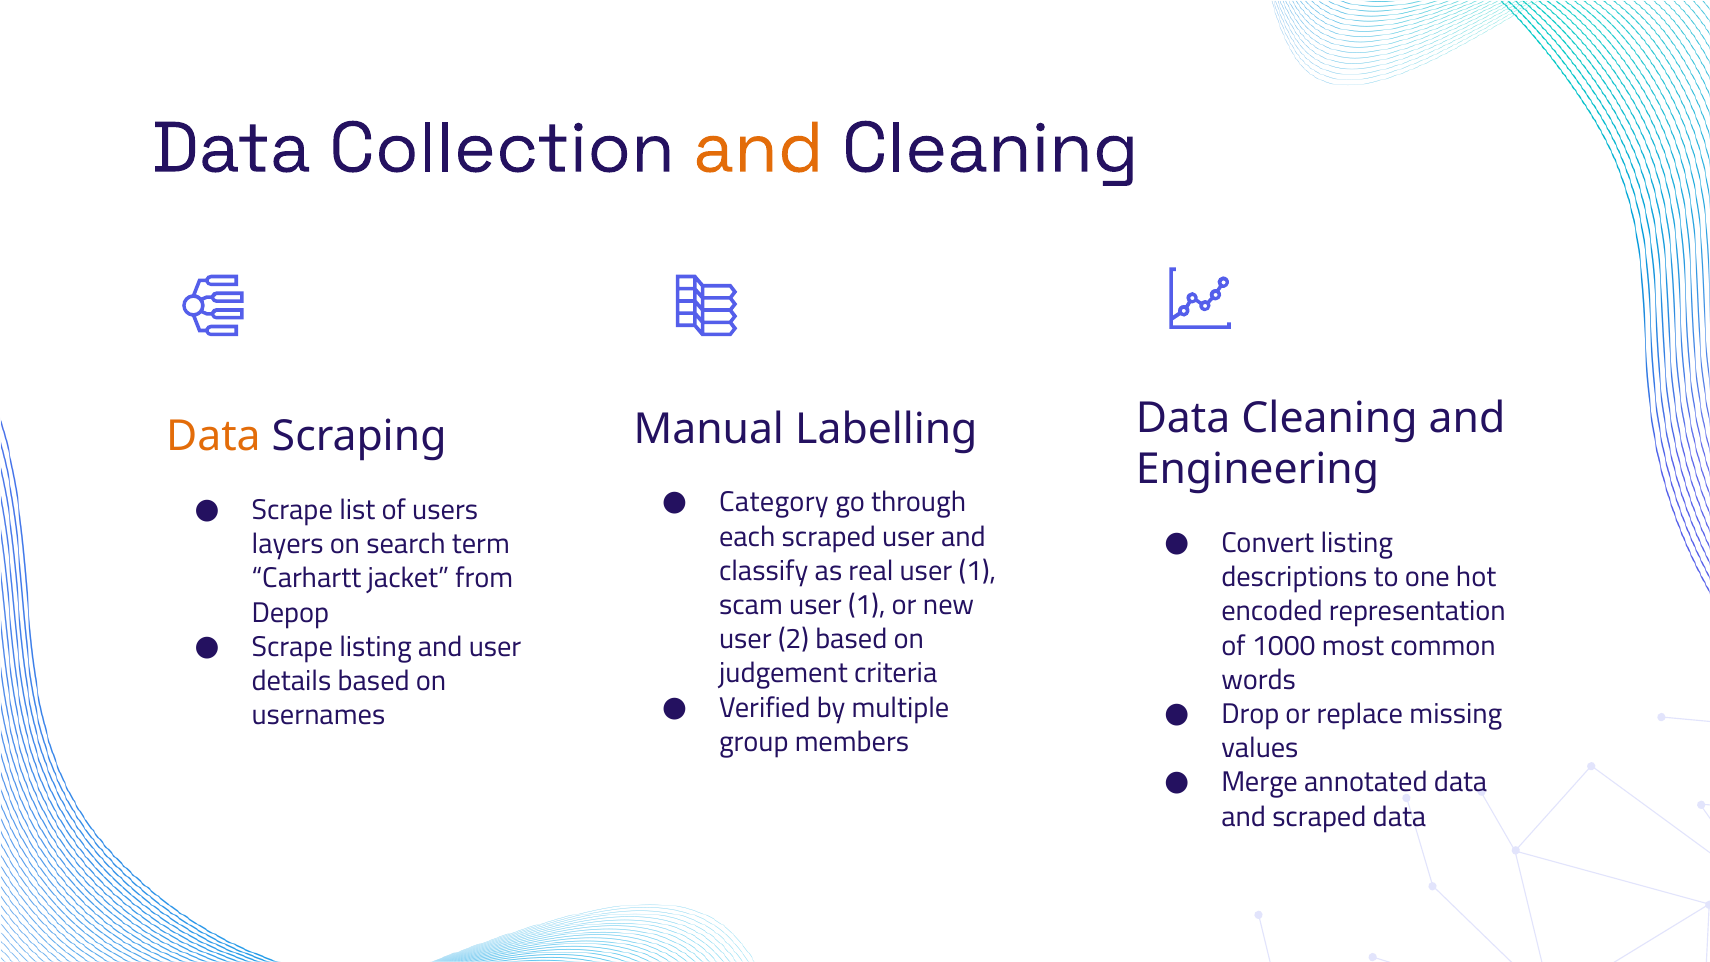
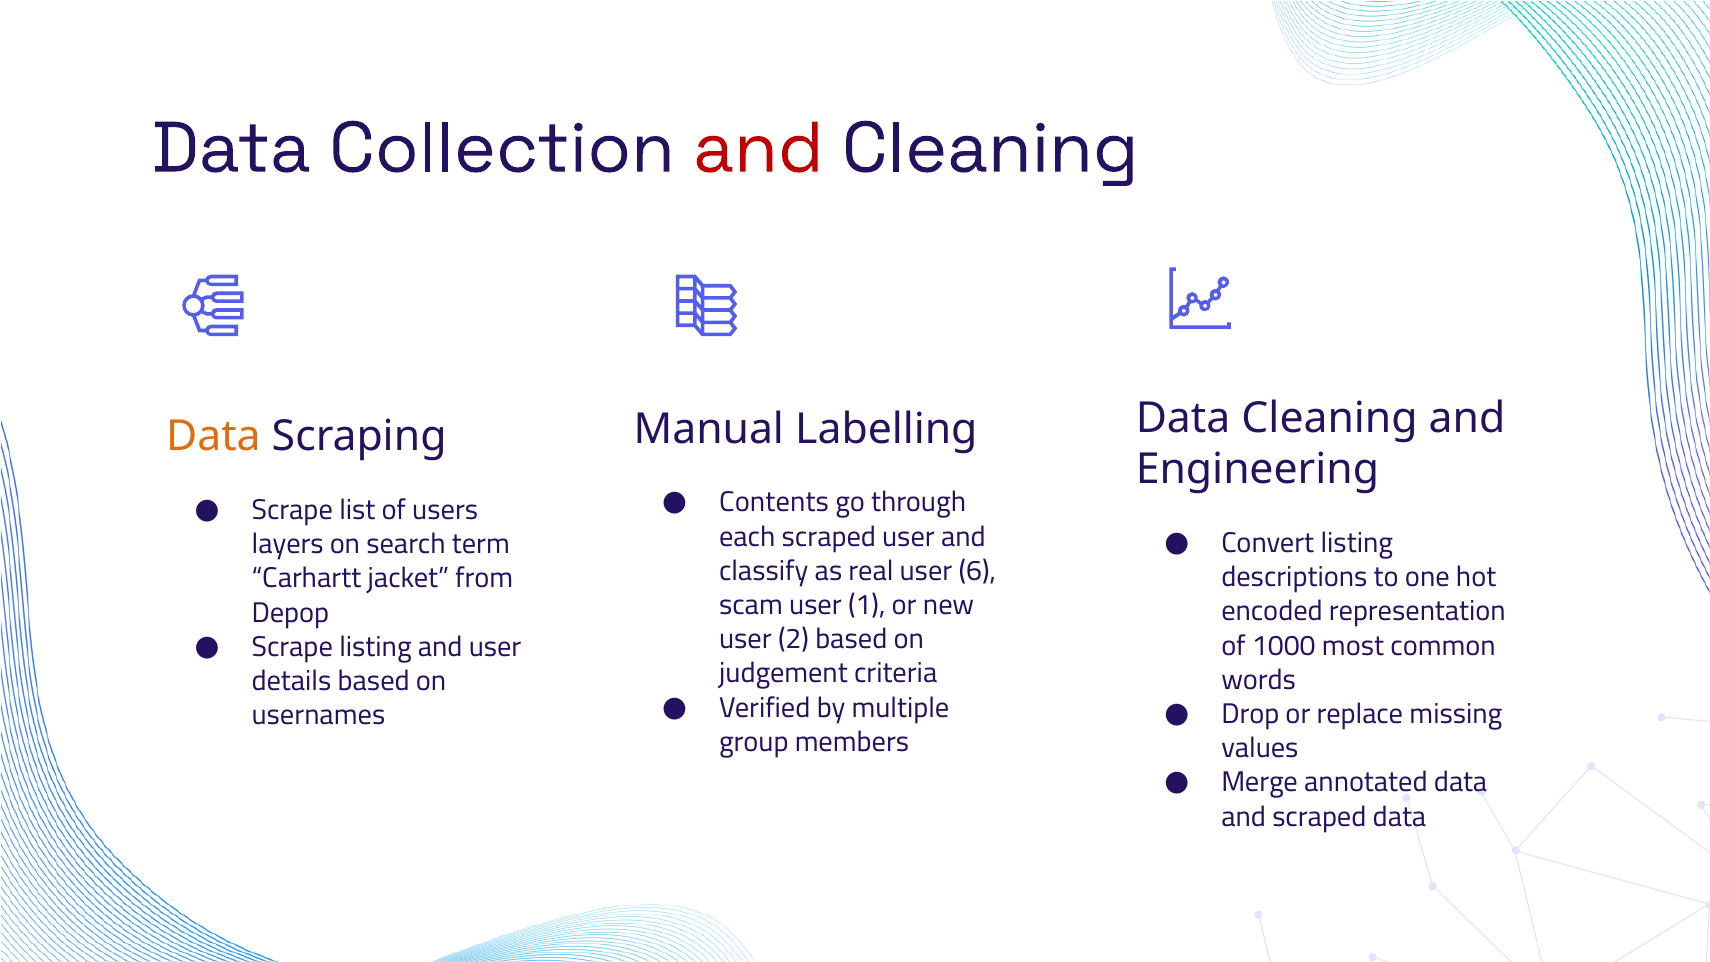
and at (758, 148) colour: orange -> red
Category: Category -> Contents
real user 1: 1 -> 6
